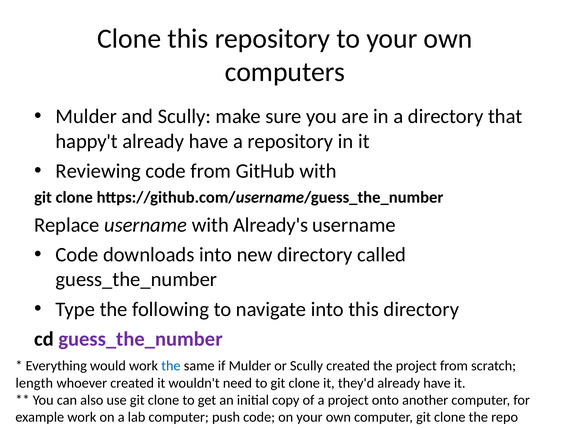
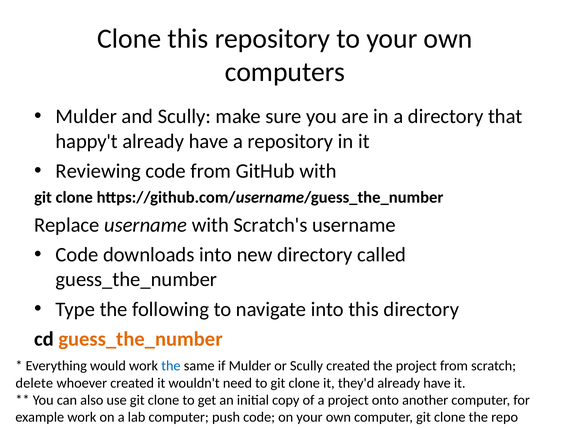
Already's: Already's -> Scratch's
guess_the_number at (141, 339) colour: purple -> orange
length: length -> delete
